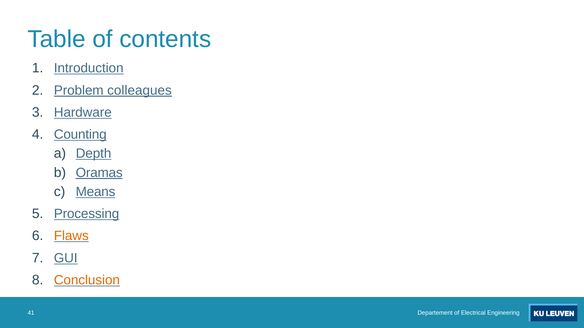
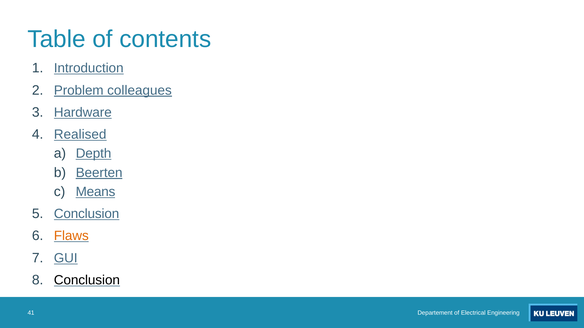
Counting: Counting -> Realised
Oramas: Oramas -> Beerten
Processing at (87, 214): Processing -> Conclusion
Conclusion at (87, 281) colour: orange -> black
